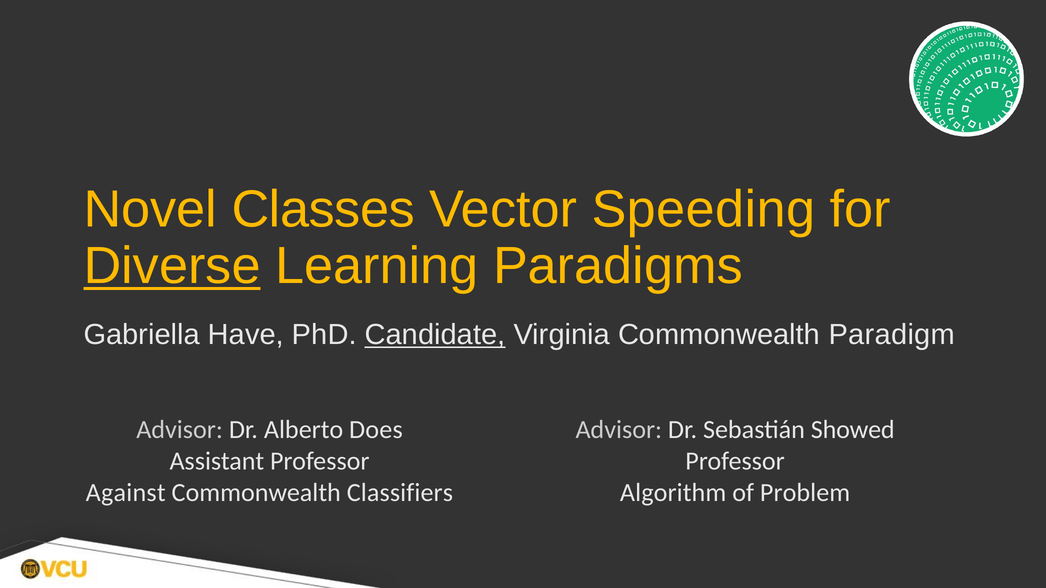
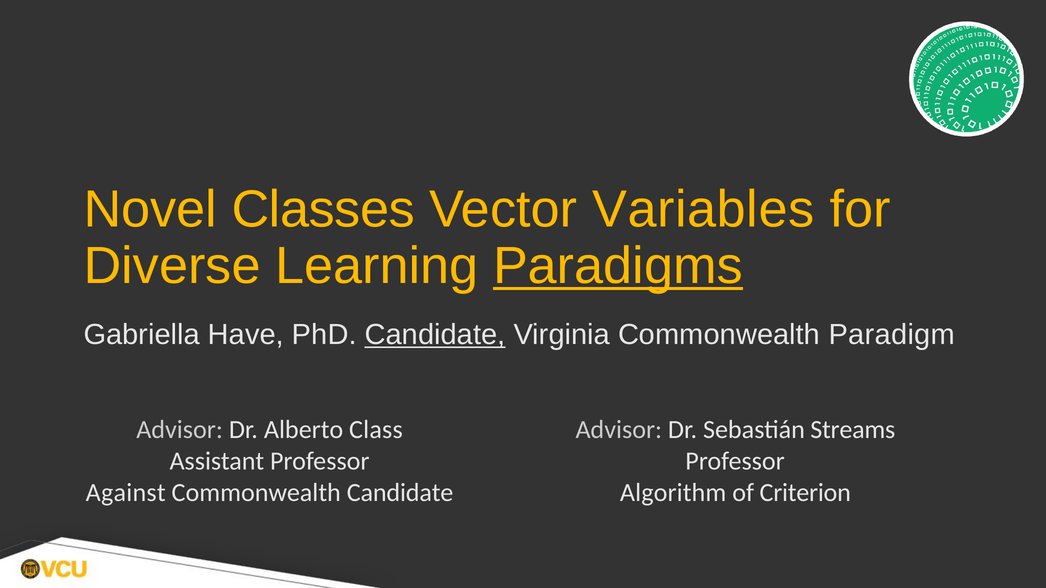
Speeding: Speeding -> Variables
Diverse underline: present -> none
Paradigms underline: none -> present
Does: Does -> Class
Showed: Showed -> Streams
Commonwealth Classifiers: Classifiers -> Candidate
Problem: Problem -> Criterion
